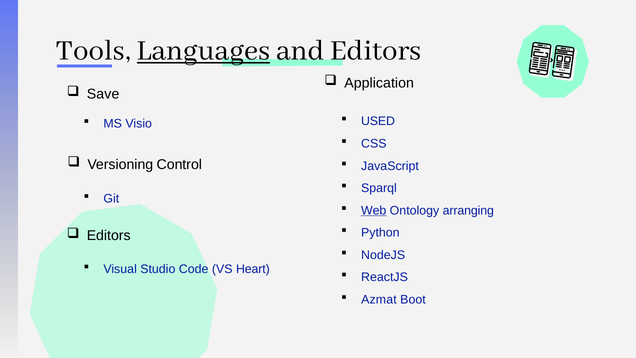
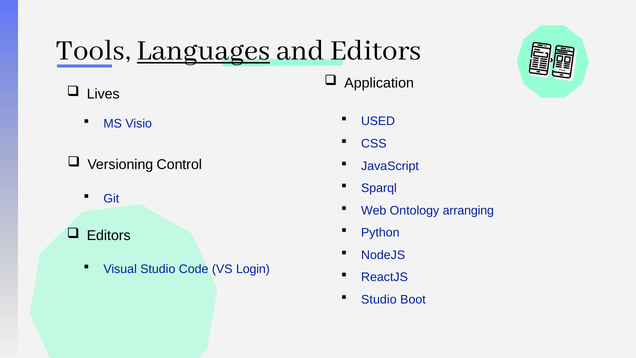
Save: Save -> Lives
Web underline: present -> none
Heart: Heart -> Login
Azmat at (379, 299): Azmat -> Studio
